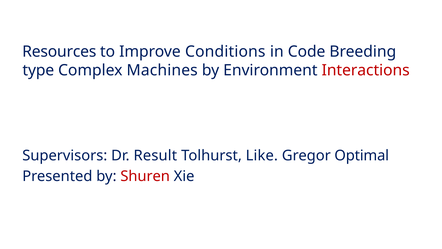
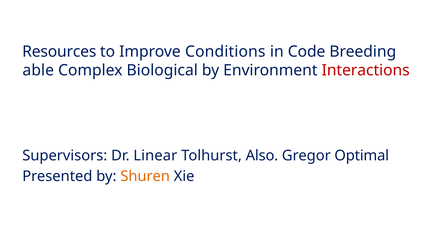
type: type -> able
Machines: Machines -> Biological
Result: Result -> Linear
Like: Like -> Also
Shuren colour: red -> orange
